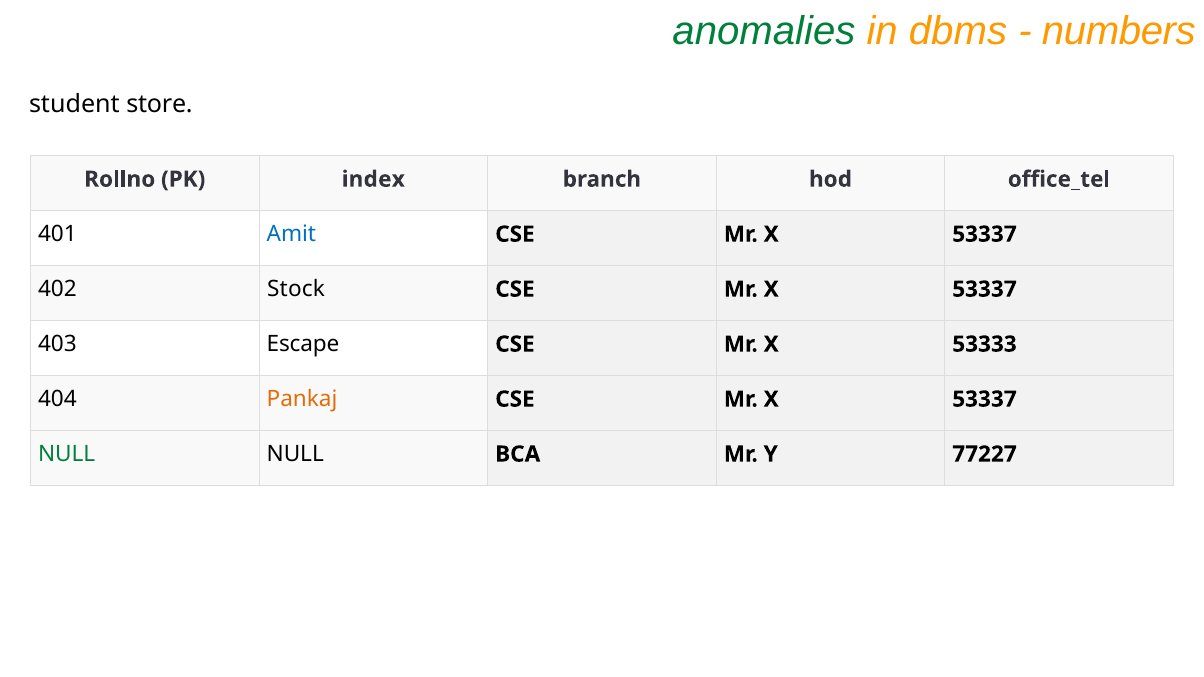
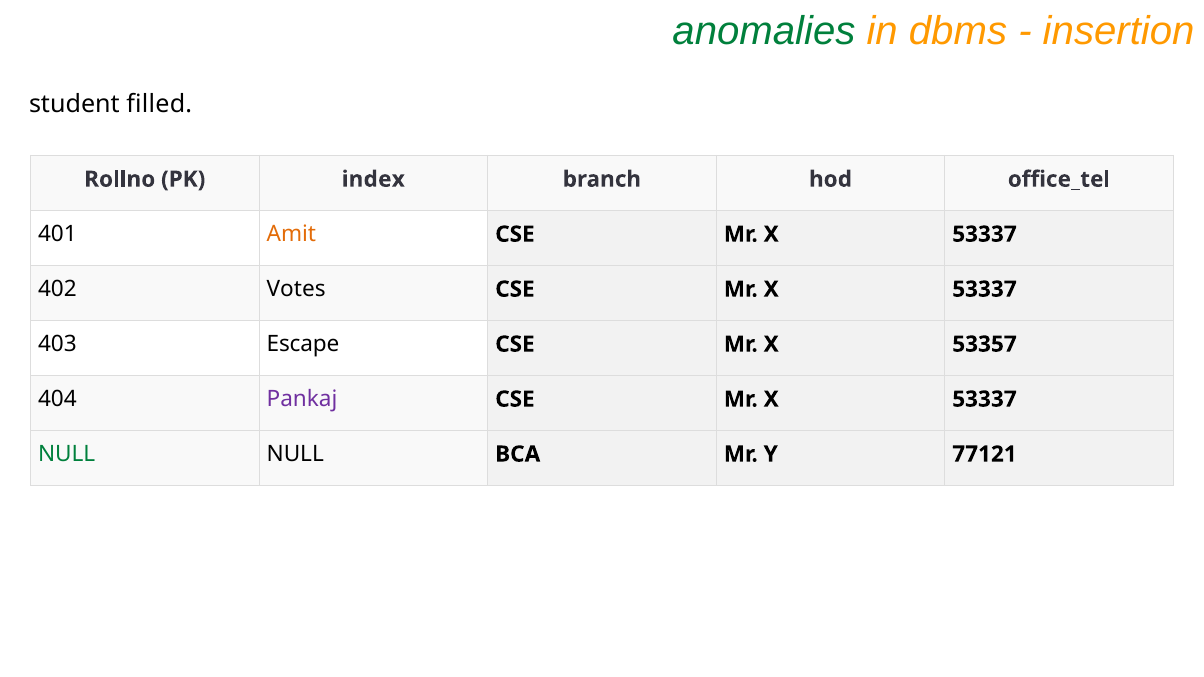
numbers: numbers -> insertion
store: store -> filled
Amit colour: blue -> orange
Stock: Stock -> Votes
53333: 53333 -> 53357
Pankaj colour: orange -> purple
77227: 77227 -> 77121
